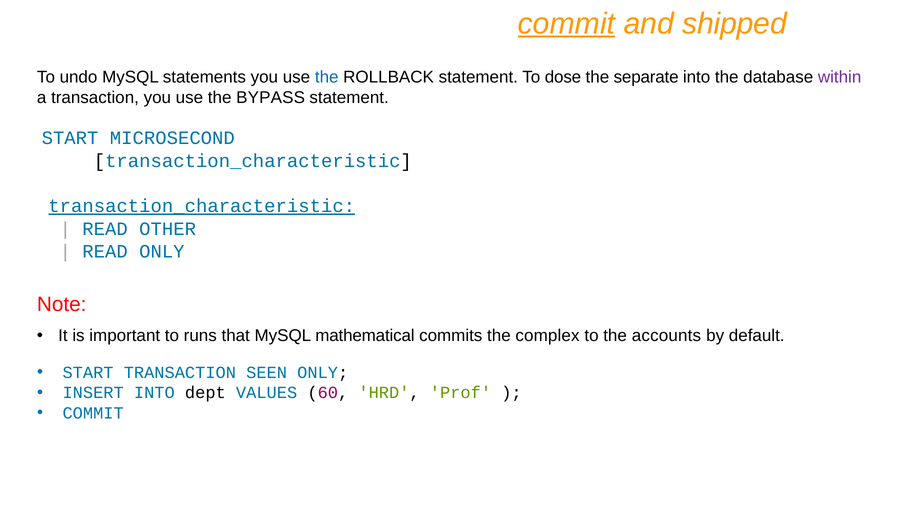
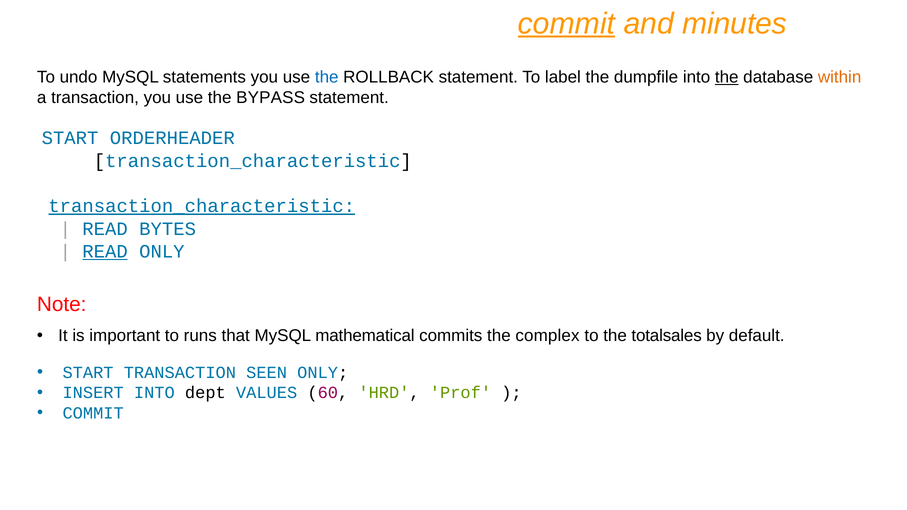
shipped: shipped -> minutes
dose: dose -> label
separate: separate -> dumpfile
the at (727, 77) underline: none -> present
within colour: purple -> orange
MICROSECOND: MICROSECOND -> ORDERHEADER
OTHER: OTHER -> BYTES
READ at (105, 252) underline: none -> present
accounts: accounts -> totalsales
